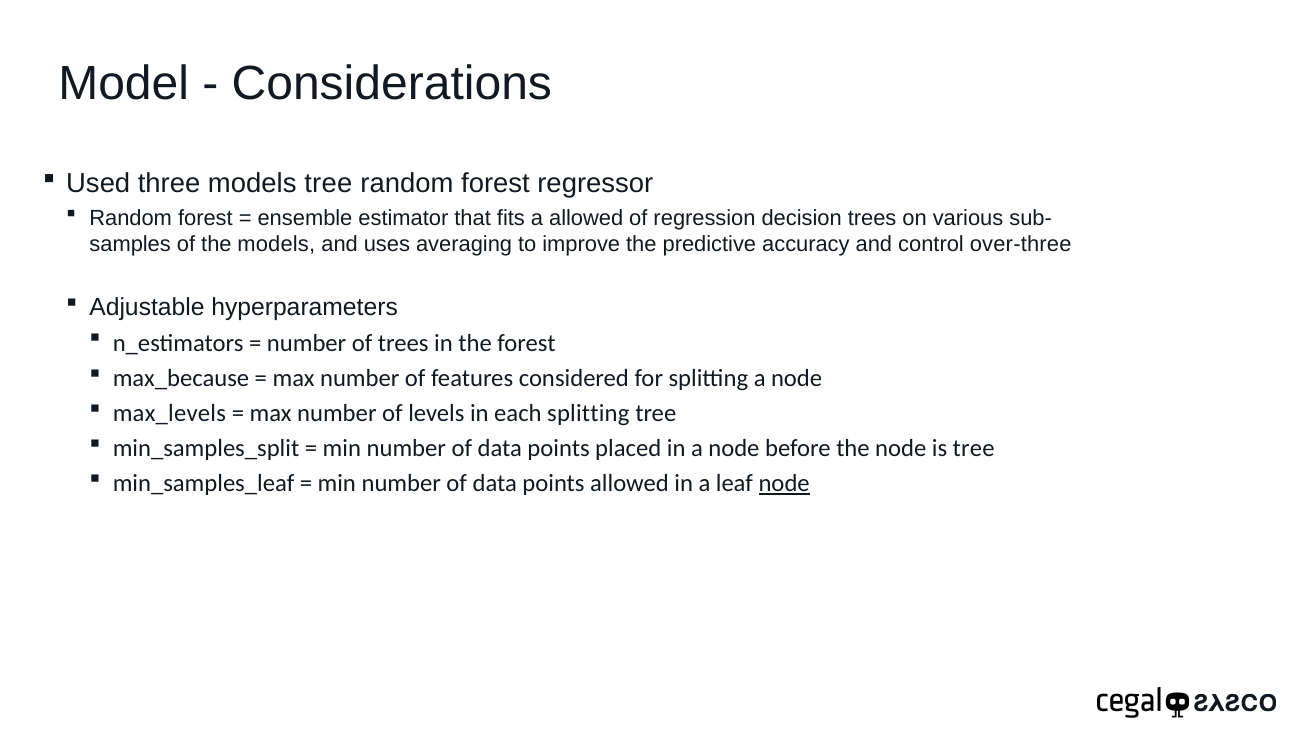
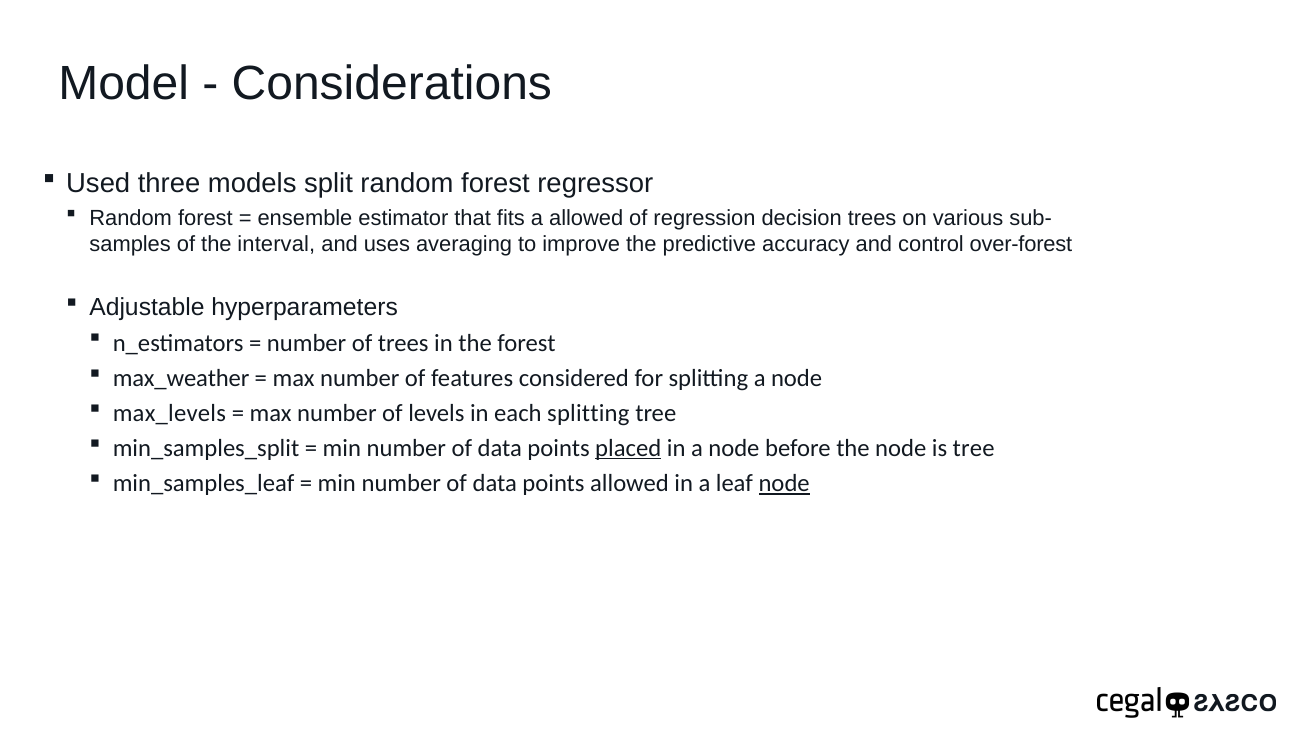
models tree: tree -> split
the models: models -> interval
over-three: over-three -> over-forest
max_because: max_because -> max_weather
placed underline: none -> present
